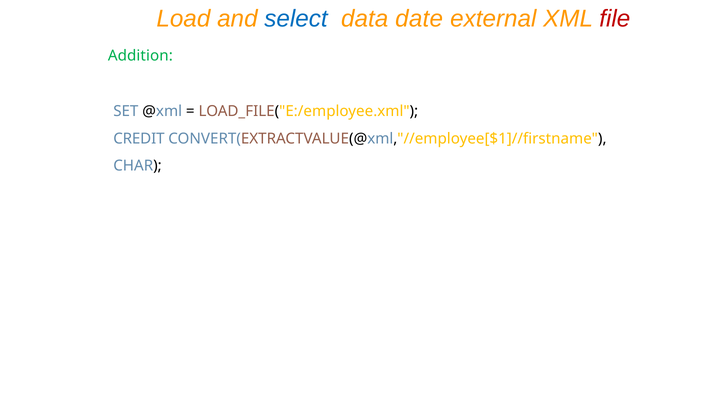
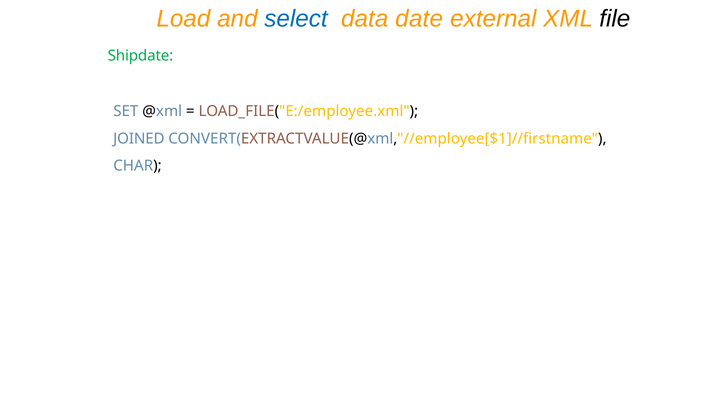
file colour: red -> black
Addition: Addition -> Shipdate
CREDIT: CREDIT -> JOINED
